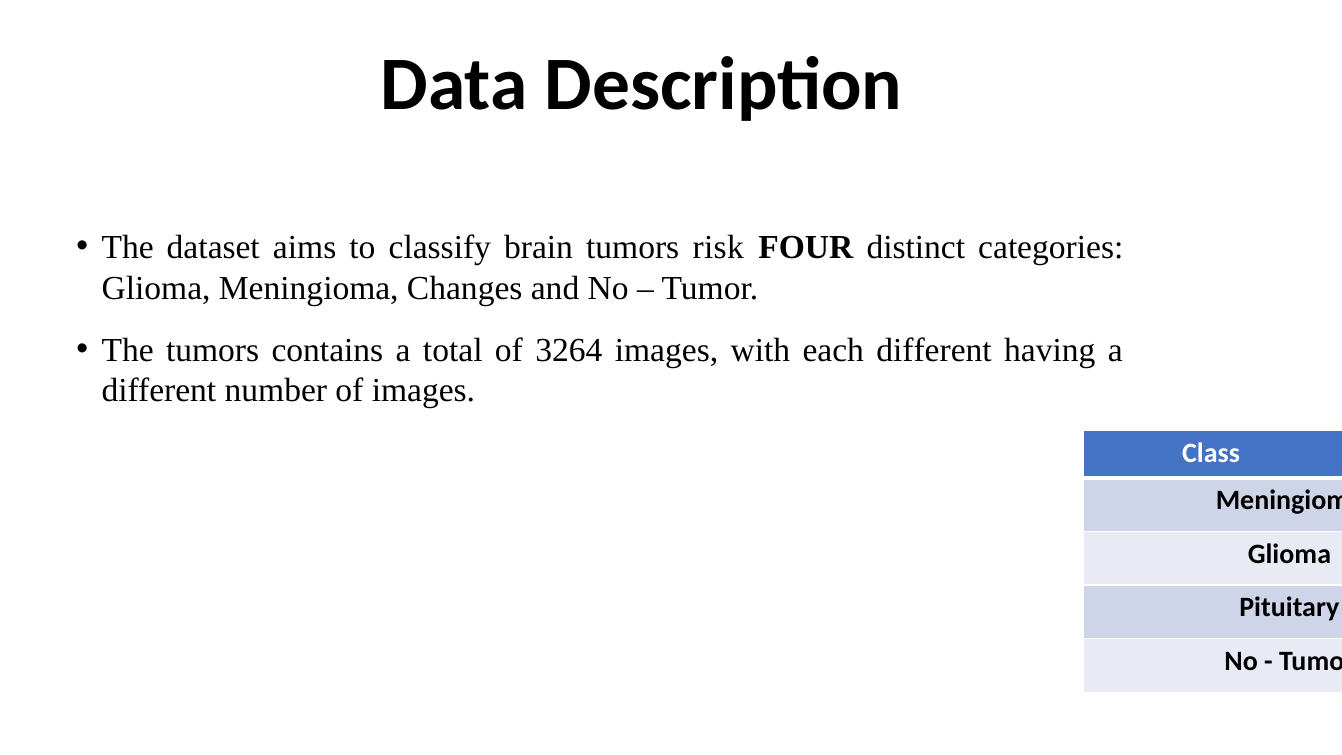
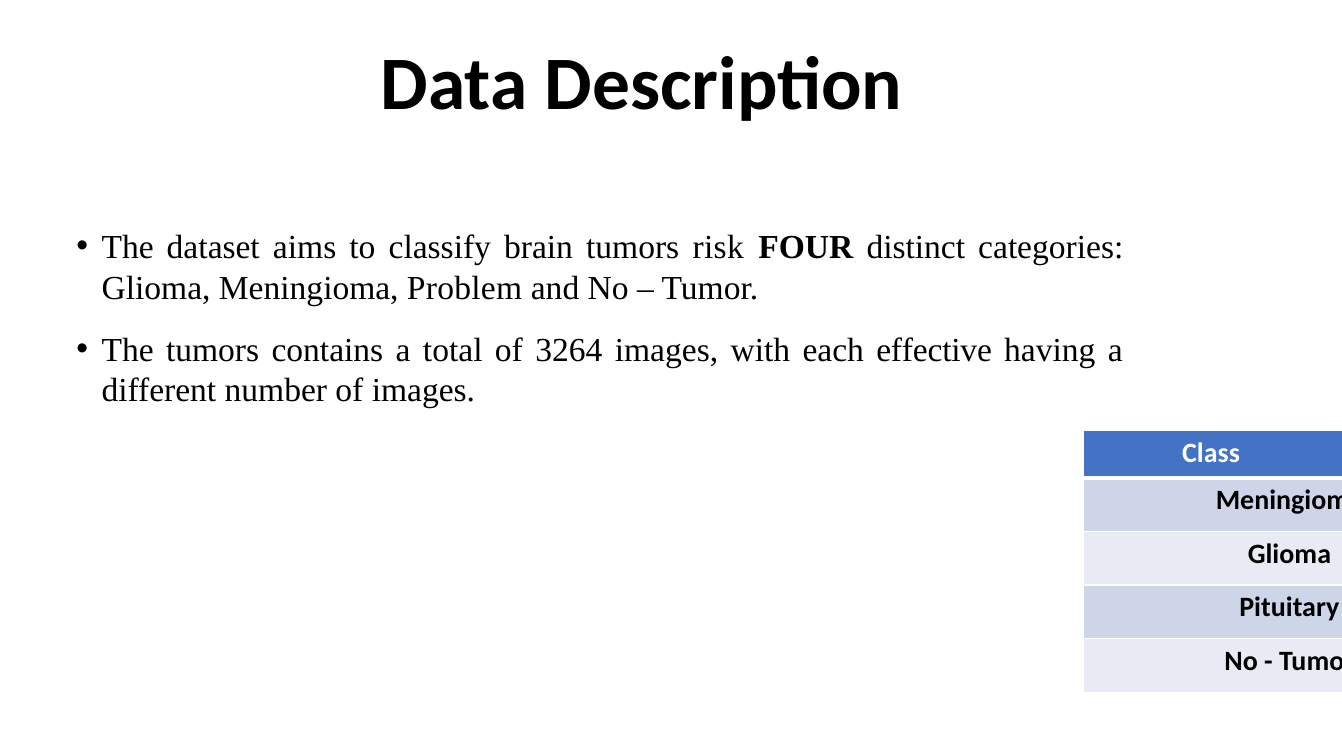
Changes: Changes -> Problem
each different: different -> effective
